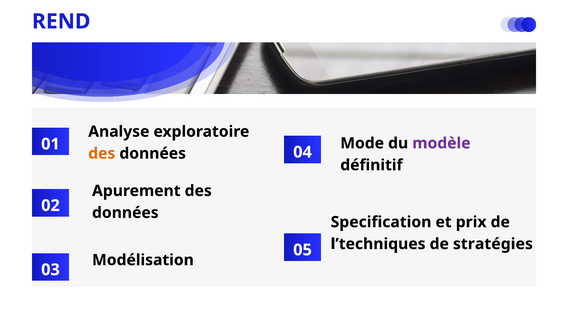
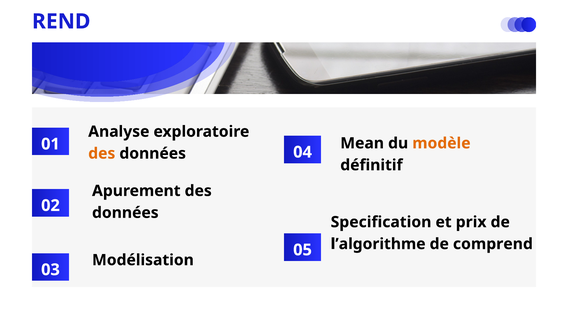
Mode: Mode -> Mean
modèle colour: purple -> orange
l’techniques: l’techniques -> l’algorithme
stratégies: stratégies -> comprend
